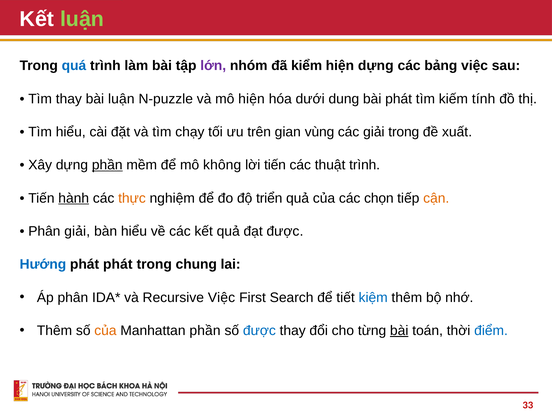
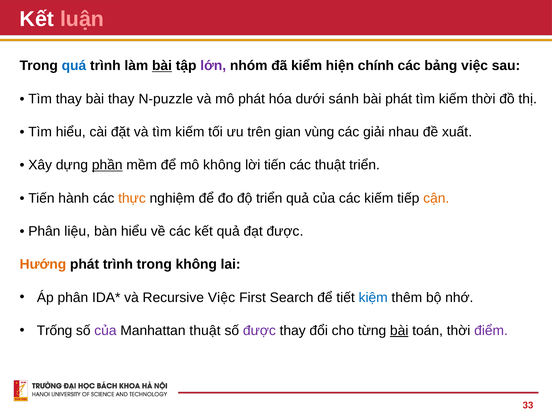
luận at (82, 19) colour: light green -> pink
bài at (162, 66) underline: none -> present
hiện dựng: dựng -> chính
bài luận: luận -> thay
mô hiện: hiện -> phát
dung: dung -> sánh
kiếm tính: tính -> thời
và tìm chạy: chạy -> kiếm
giải trong: trong -> nhau
thuật trình: trình -> triển
hành underline: present -> none
các chọn: chọn -> kiếm
Phân giải: giải -> liệu
Hướng colour: blue -> orange
phát phát: phát -> trình
trong chung: chung -> không
Thêm at (54, 331): Thêm -> Trống
của at (105, 331) colour: orange -> purple
Manhattan phần: phần -> thuật
được at (259, 331) colour: blue -> purple
điểm colour: blue -> purple
